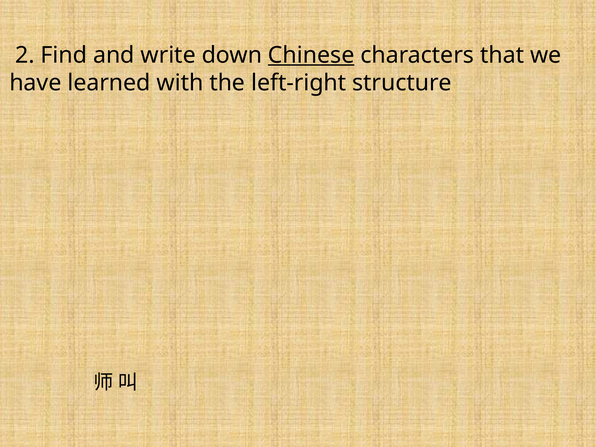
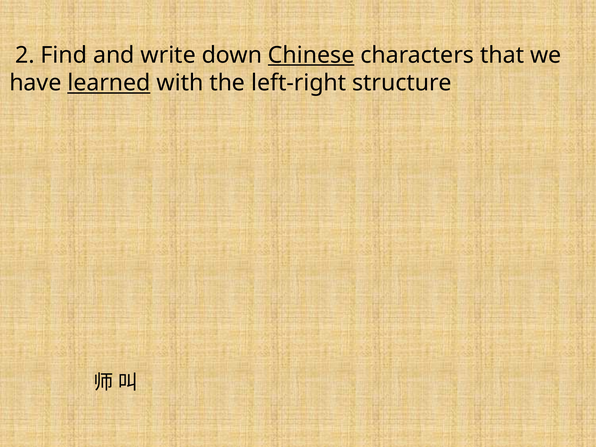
learned underline: none -> present
